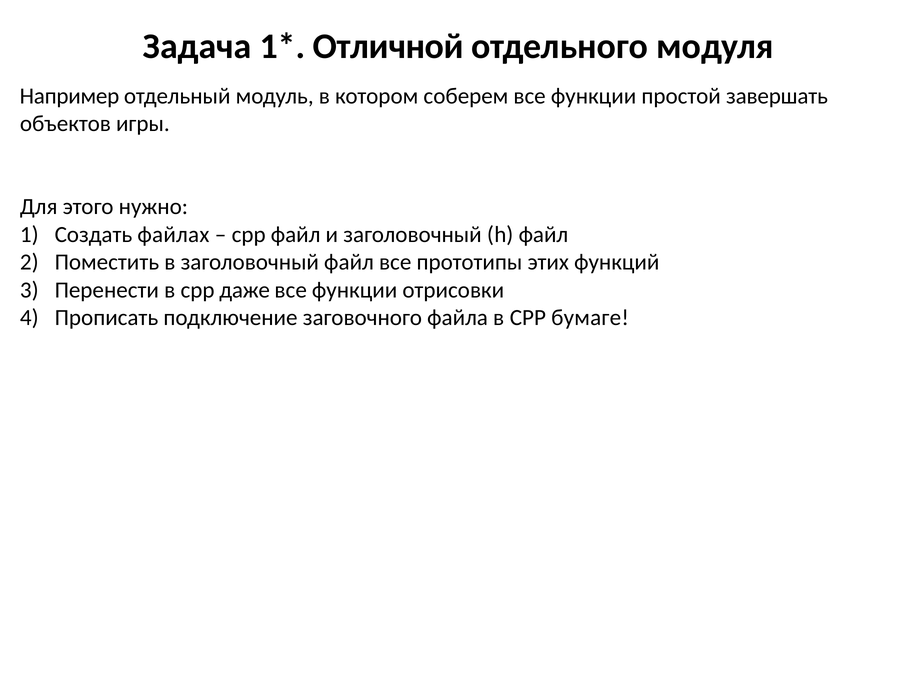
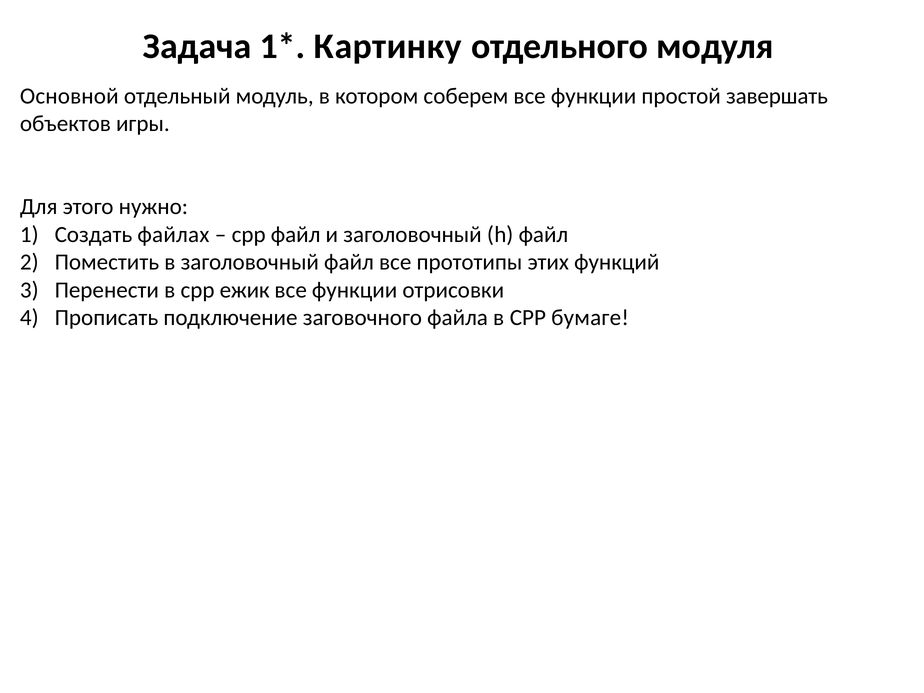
Отличной: Отличной -> Картинку
Например: Например -> Основной
даже: даже -> ежик
